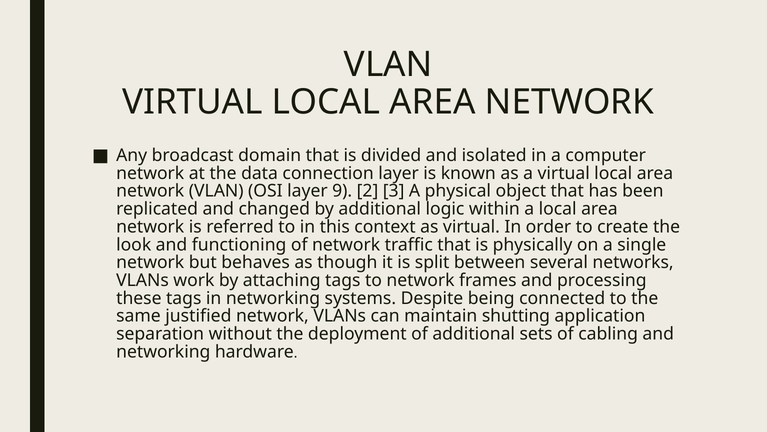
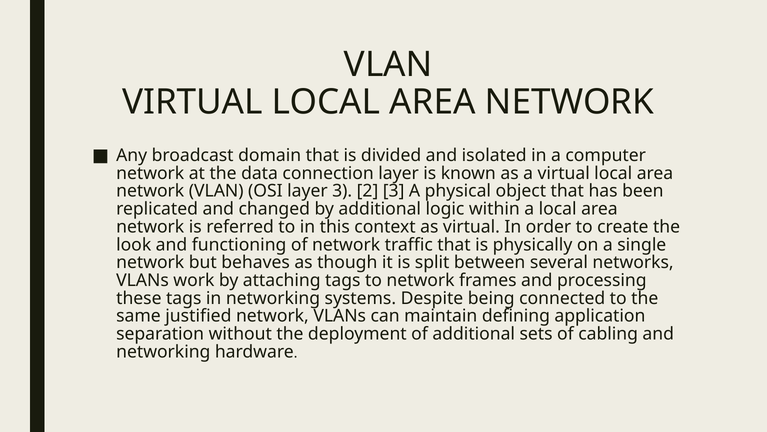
layer 9: 9 -> 3
shutting: shutting -> defining
